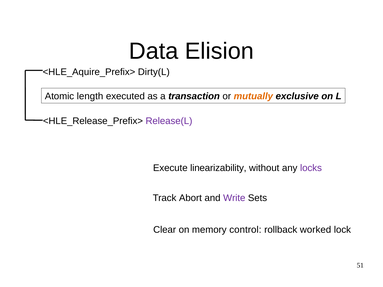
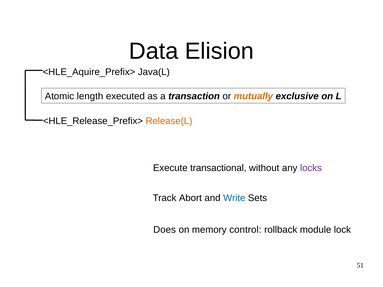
Dirty(L: Dirty(L -> Java(L
Release(L colour: purple -> orange
linearizability: linearizability -> transactional
Write colour: purple -> blue
Clear: Clear -> Does
worked: worked -> module
